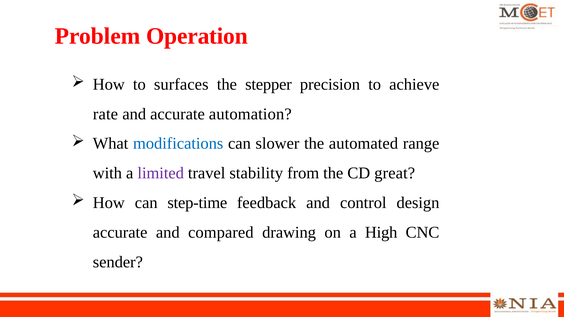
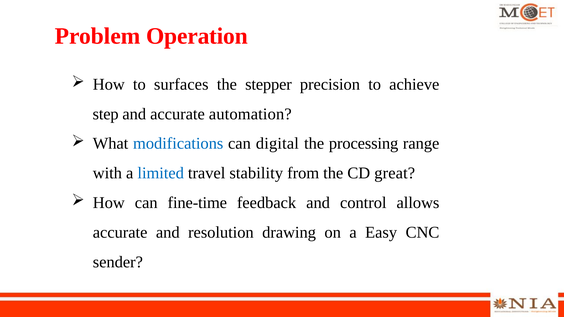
rate: rate -> step
slower: slower -> digital
automated: automated -> processing
limited colour: purple -> blue
step-time: step-time -> fine-time
design: design -> allows
compared: compared -> resolution
High: High -> Easy
